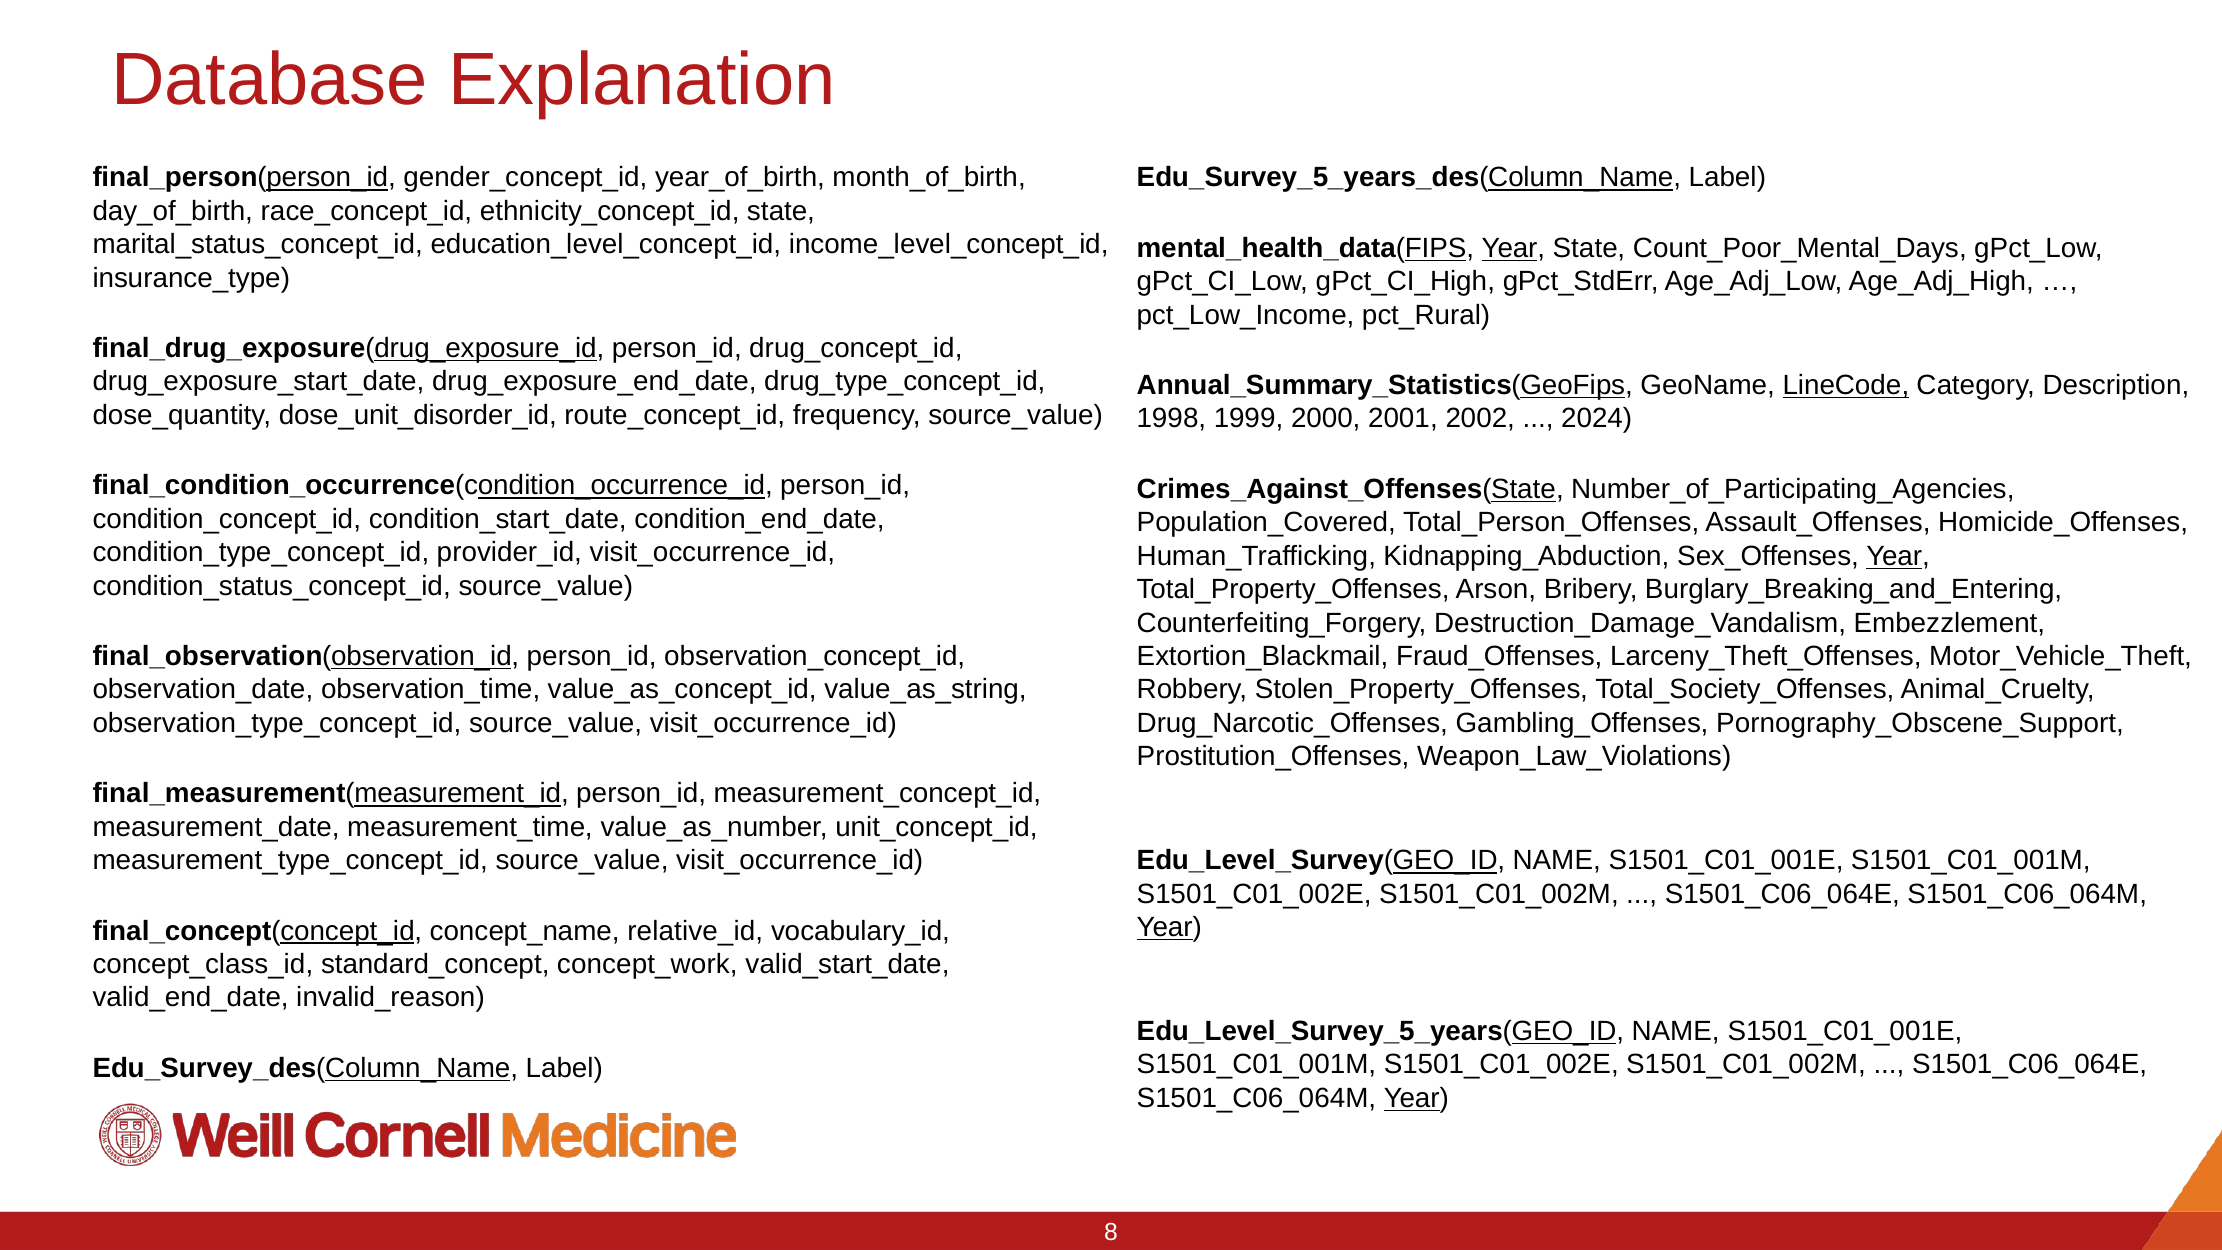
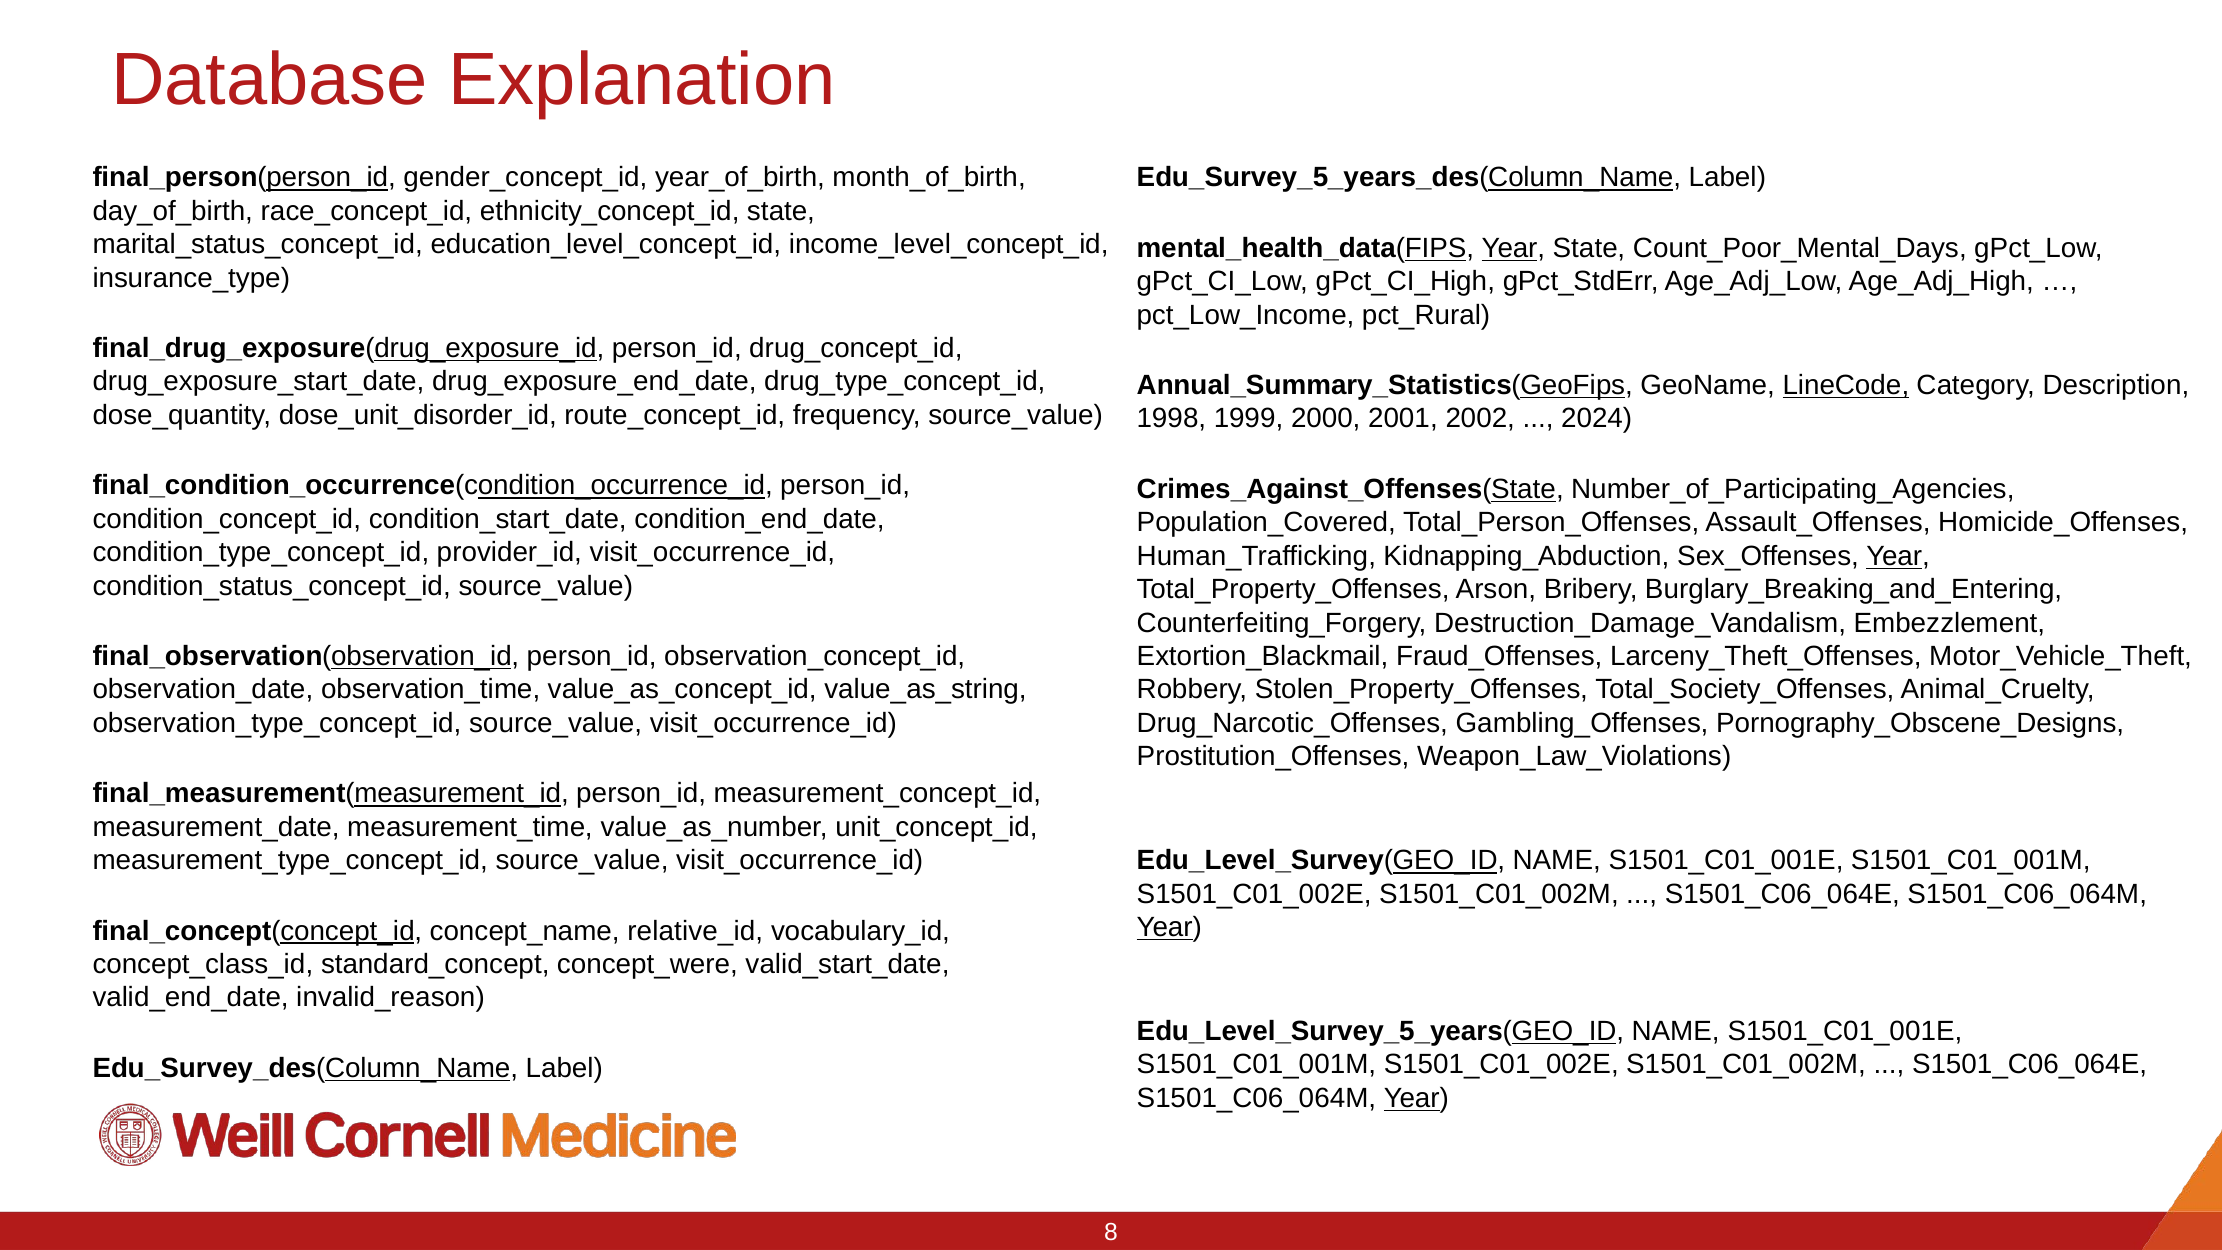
Pornography_Obscene_Support: Pornography_Obscene_Support -> Pornography_Obscene_Designs
concept_work: concept_work -> concept_were
